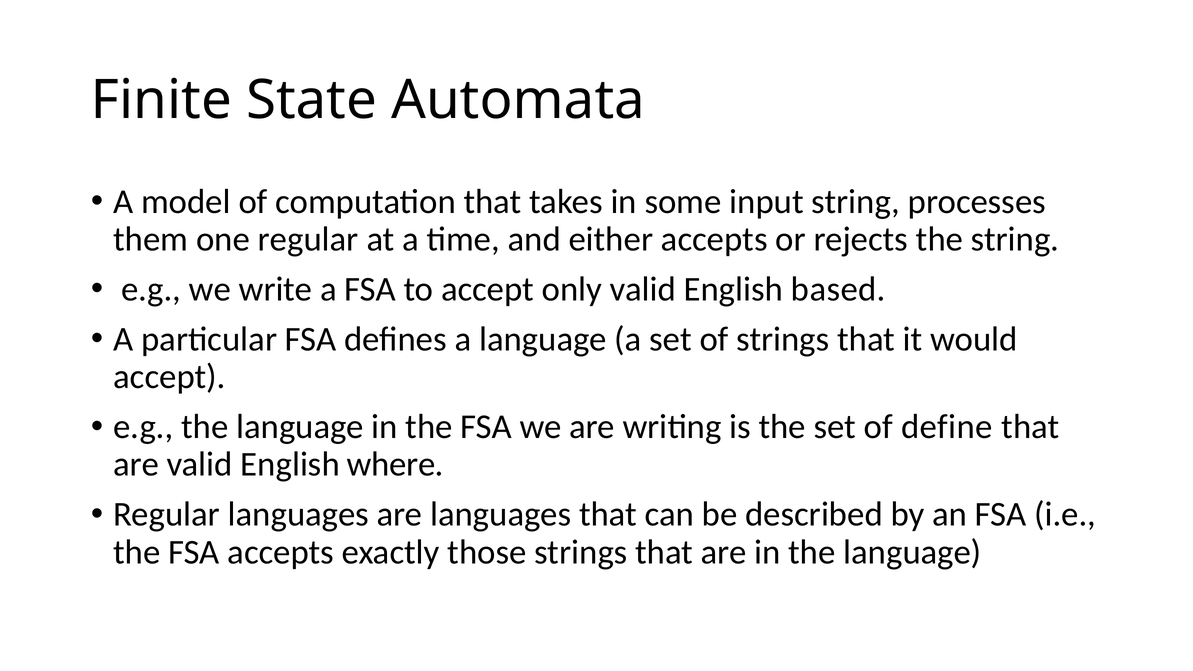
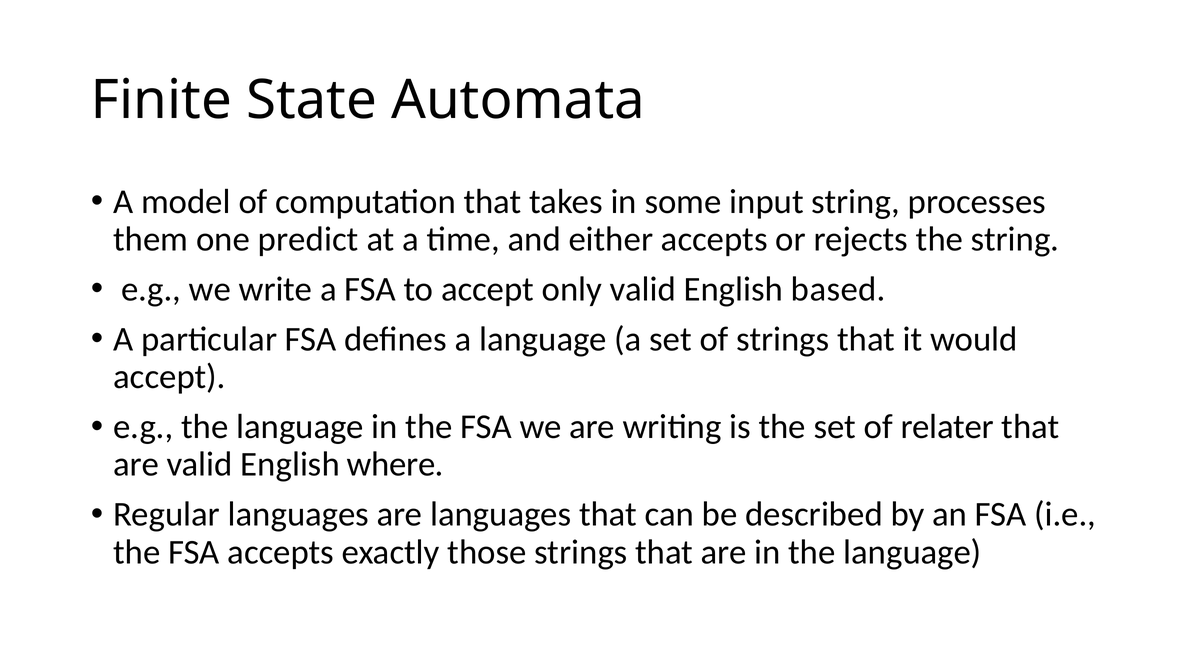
one regular: regular -> predict
define: define -> relater
